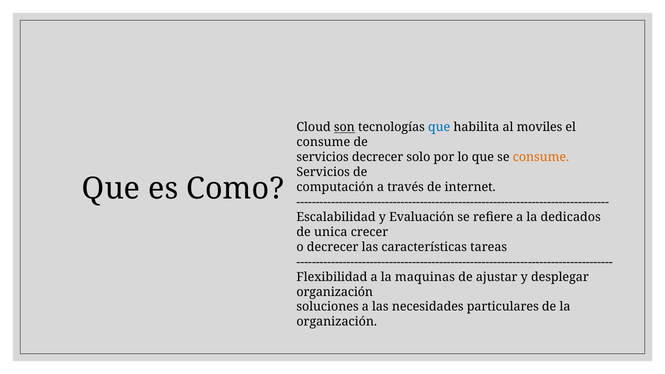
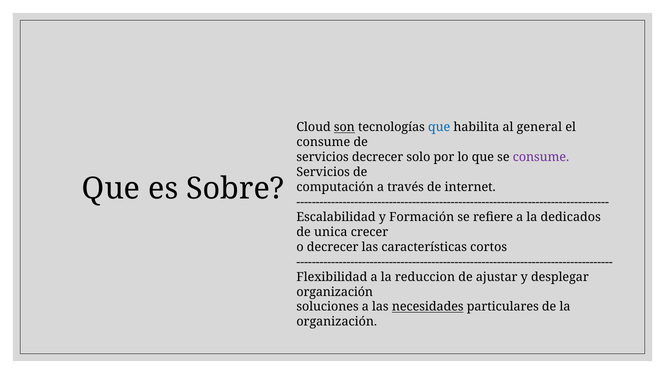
moviles: moviles -> general
consume at (541, 157) colour: orange -> purple
Como: Como -> Sobre
Evaluación: Evaluación -> Formación
tareas: tareas -> cortos
maquinas: maquinas -> reduccion
necesidades underline: none -> present
